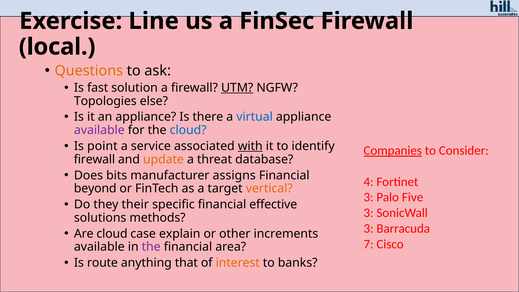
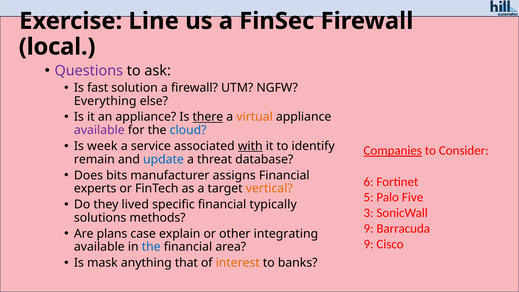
Questions colour: orange -> purple
UTM underline: present -> none
Topologies: Topologies -> Everything
there underline: none -> present
virtual colour: blue -> orange
point: point -> week
firewall at (94, 159): firewall -> remain
update colour: orange -> blue
4: 4 -> 6
beyond: beyond -> experts
3 at (369, 197): 3 -> 5
their: their -> lived
effective: effective -> typically
3 at (369, 228): 3 -> 9
Are cloud: cloud -> plans
increments: increments -> integrating
7 at (369, 244): 7 -> 9
the at (151, 247) colour: purple -> blue
route: route -> mask
